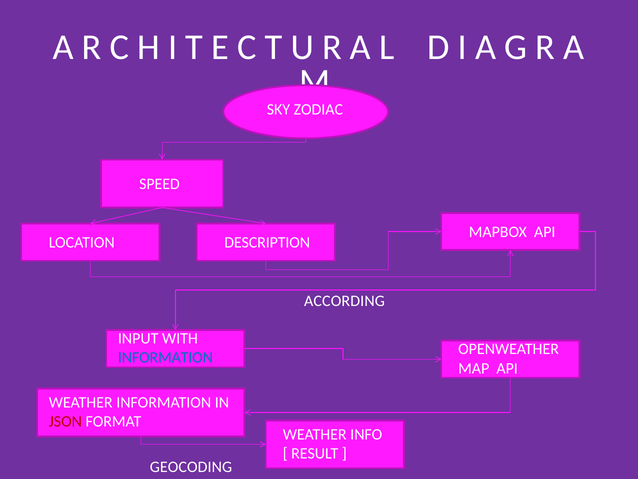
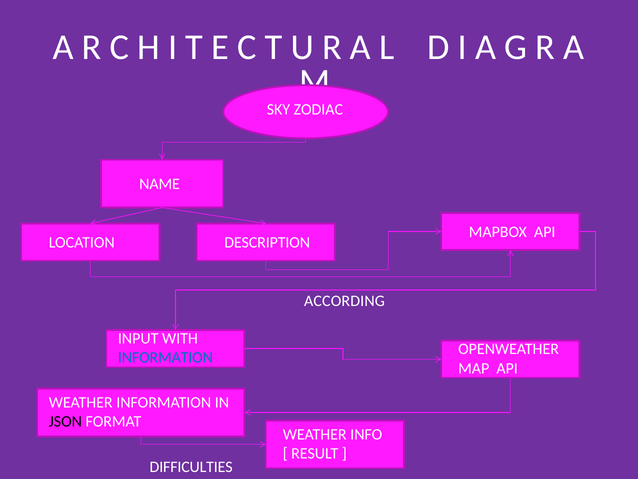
SPEED: SPEED -> NAME
JSON colour: red -> black
GEOCODING: GEOCODING -> DIFFICULTIES
